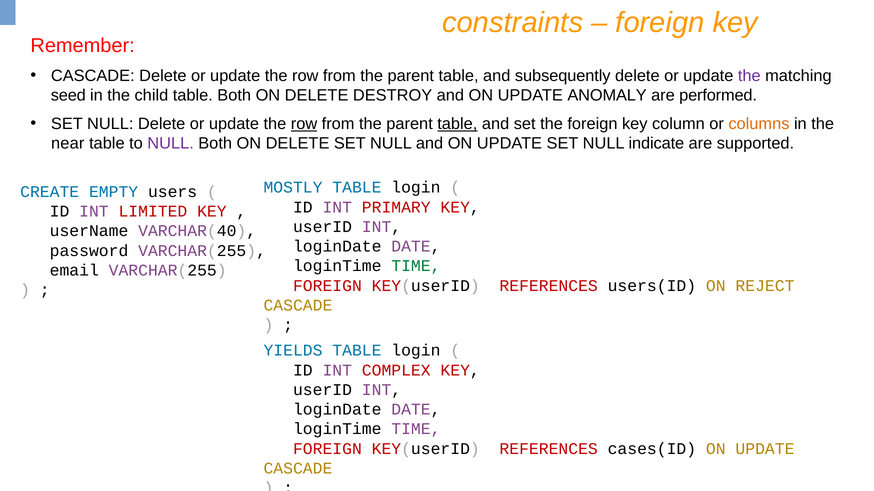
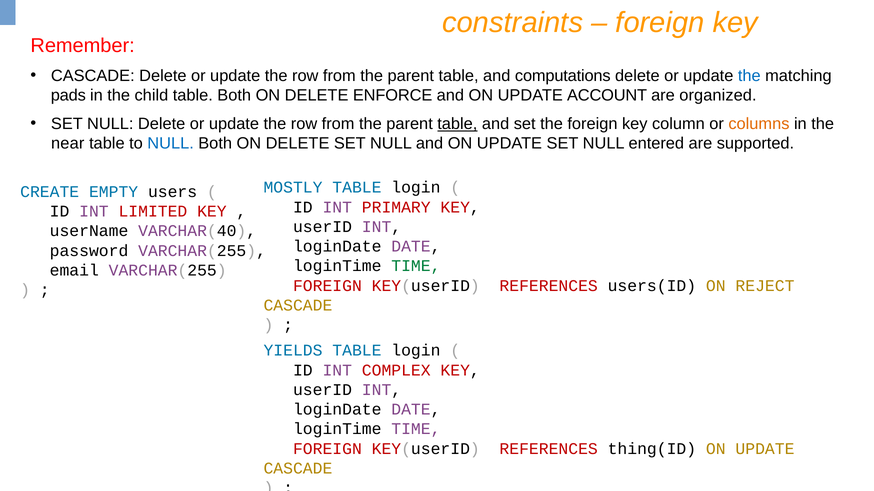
subsequently: subsequently -> computations
the at (749, 76) colour: purple -> blue
seed: seed -> pads
DESTROY: DESTROY -> ENFORCE
ANOMALY: ANOMALY -> ACCOUNT
performed: performed -> organized
row at (304, 124) underline: present -> none
NULL at (171, 144) colour: purple -> blue
indicate: indicate -> entered
cases(ID: cases(ID -> thing(ID
